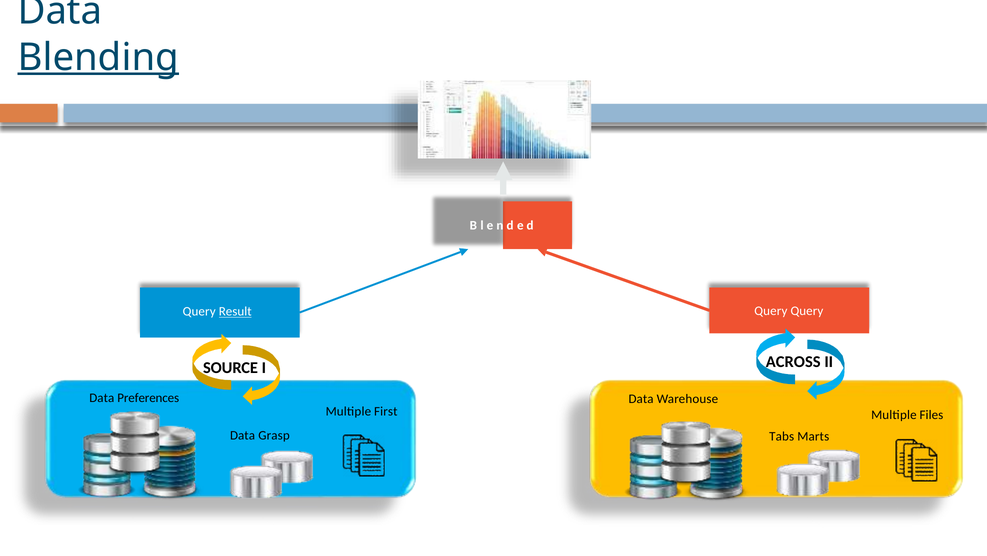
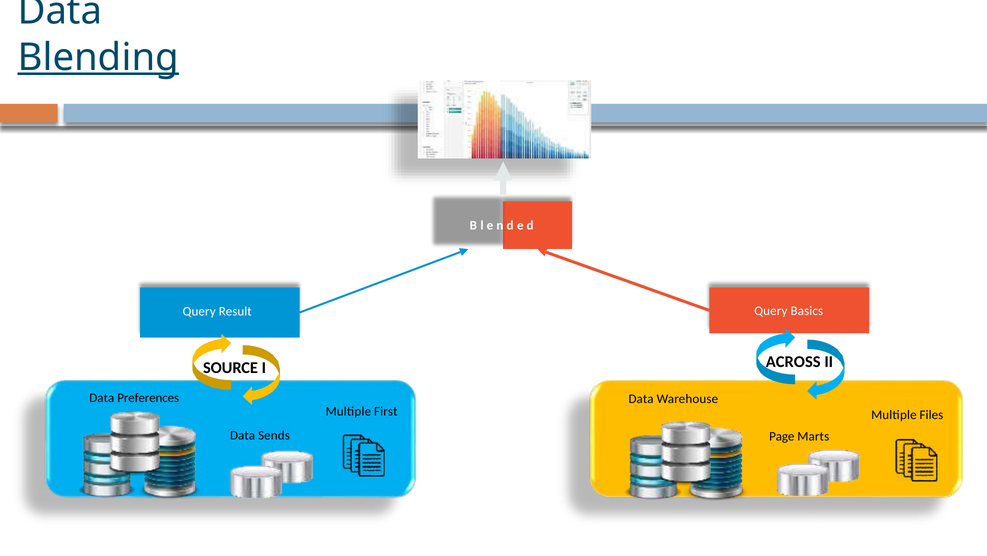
Result underline: present -> none
Query Query: Query -> Basics
Grasp: Grasp -> Sends
Tabs: Tabs -> Page
